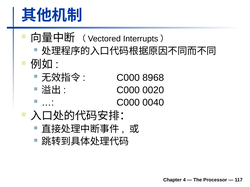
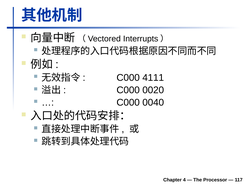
8968: 8968 -> 4111
